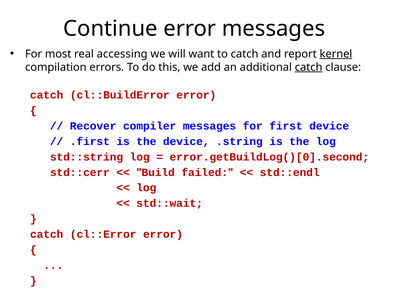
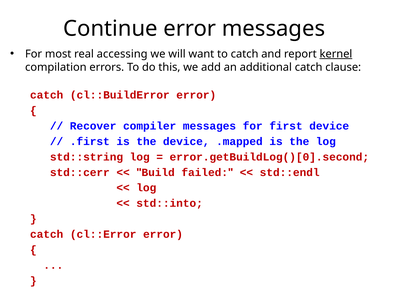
catch at (309, 67) underline: present -> none
.string: .string -> .mapped
std::wait: std::wait -> std::into
